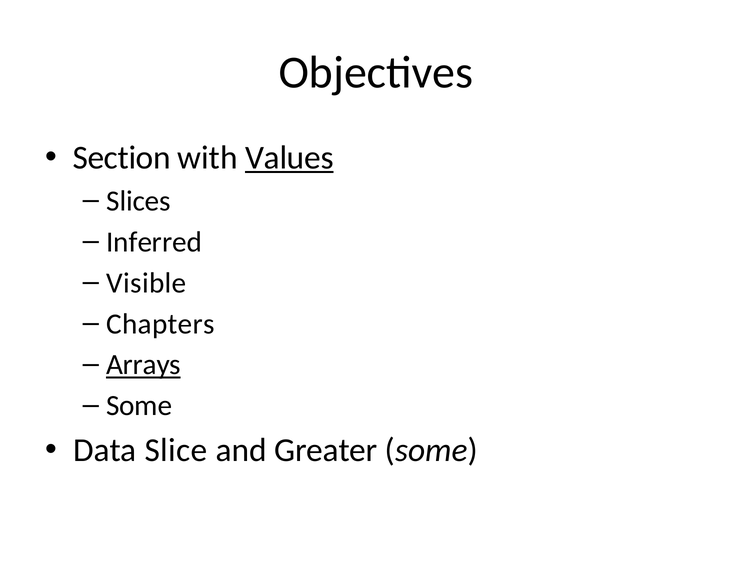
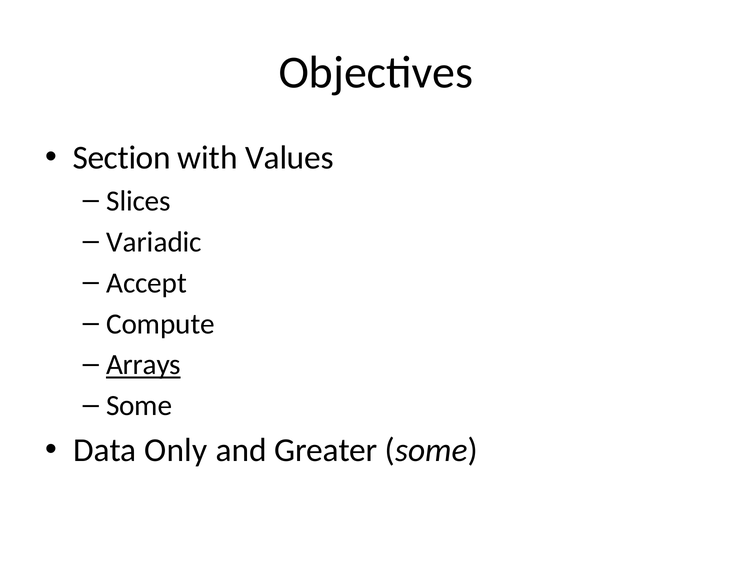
Values underline: present -> none
Inferred: Inferred -> Variadic
Visible: Visible -> Accept
Chapters: Chapters -> Compute
Slice: Slice -> Only
